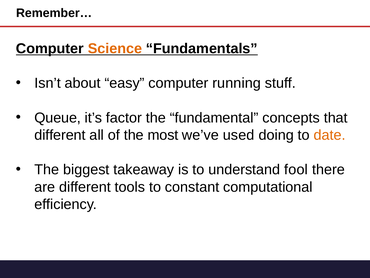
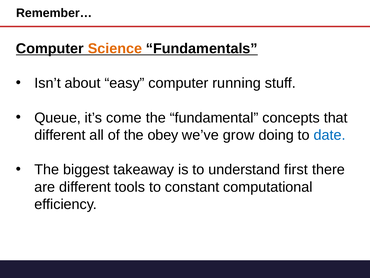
factor: factor -> come
most: most -> obey
used: used -> grow
date colour: orange -> blue
fool: fool -> first
